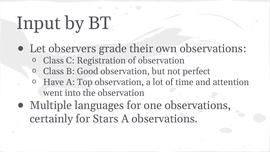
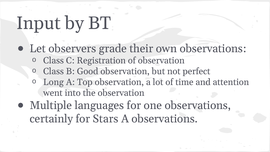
Have: Have -> Long
